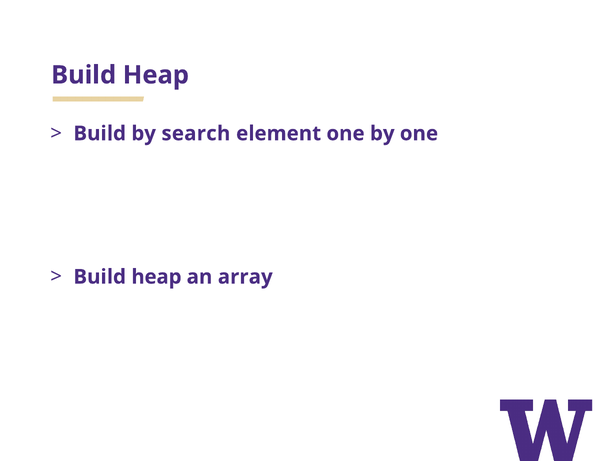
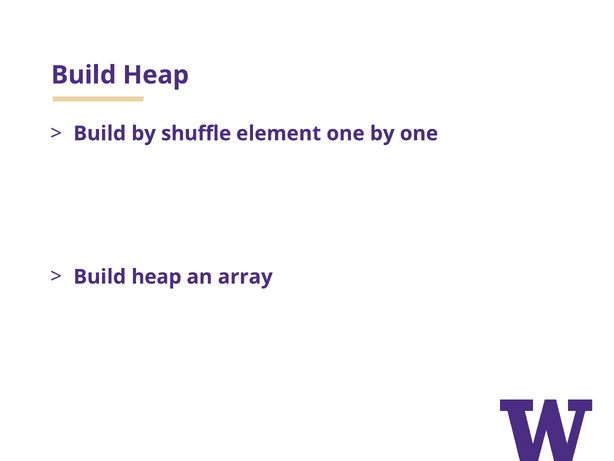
search: search -> shuffle
